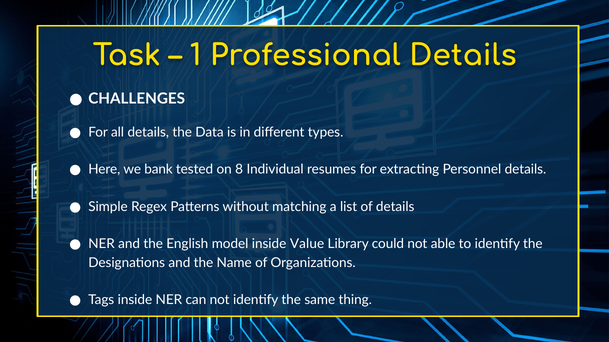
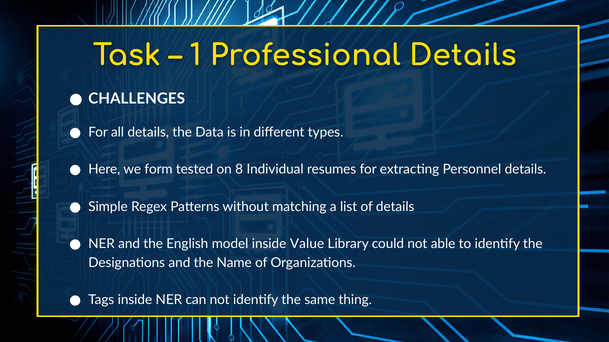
bank: bank -> form
